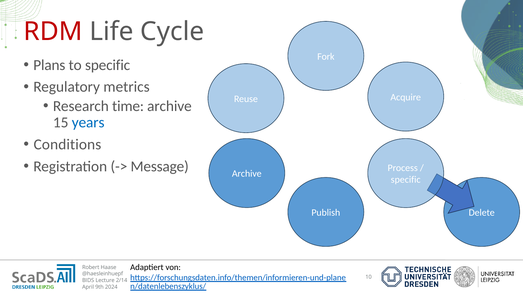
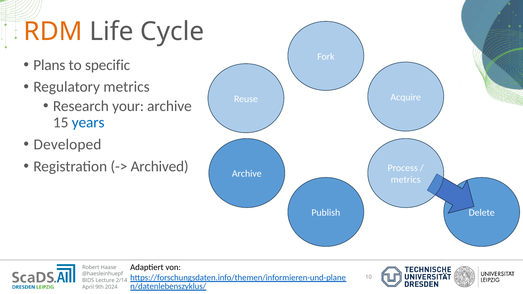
RDM colour: red -> orange
time: time -> your
Conditions: Conditions -> Developed
Message: Message -> Archived
specific at (406, 180): specific -> metrics
